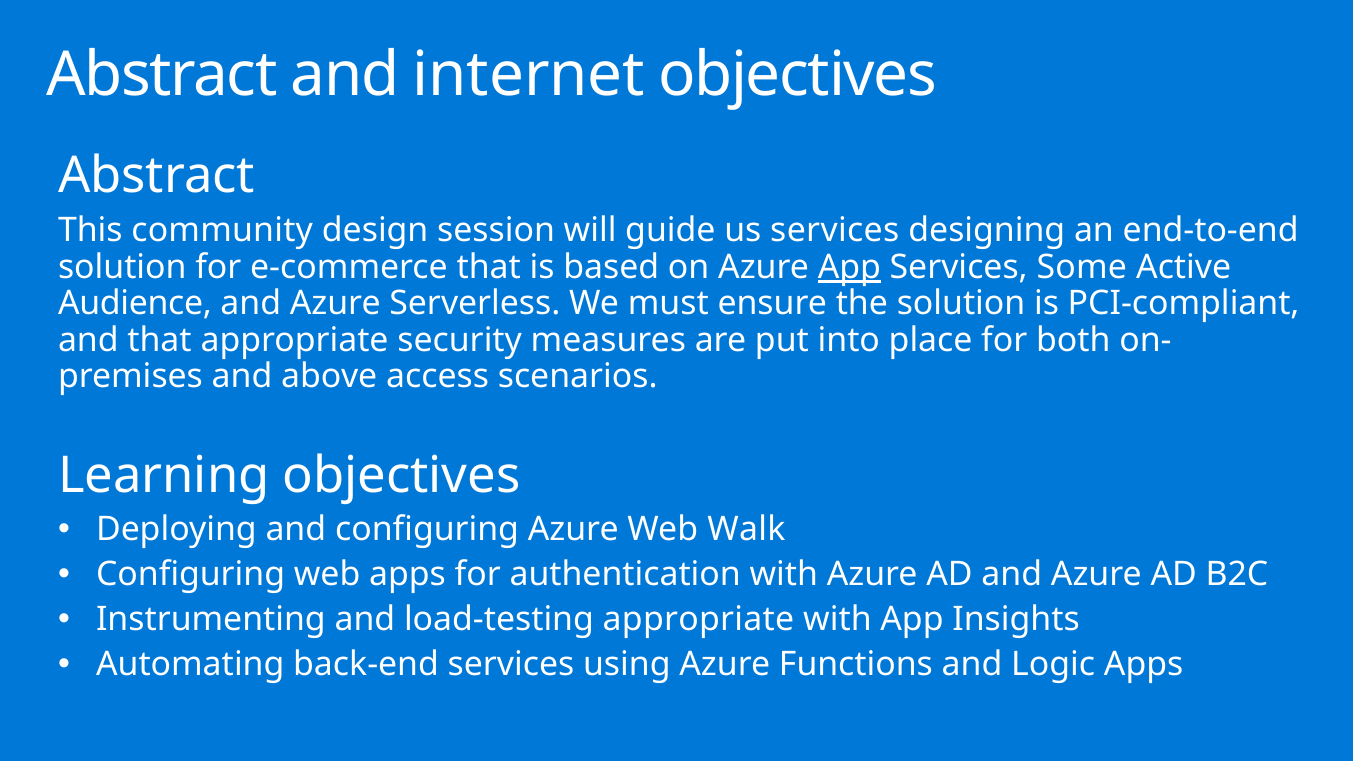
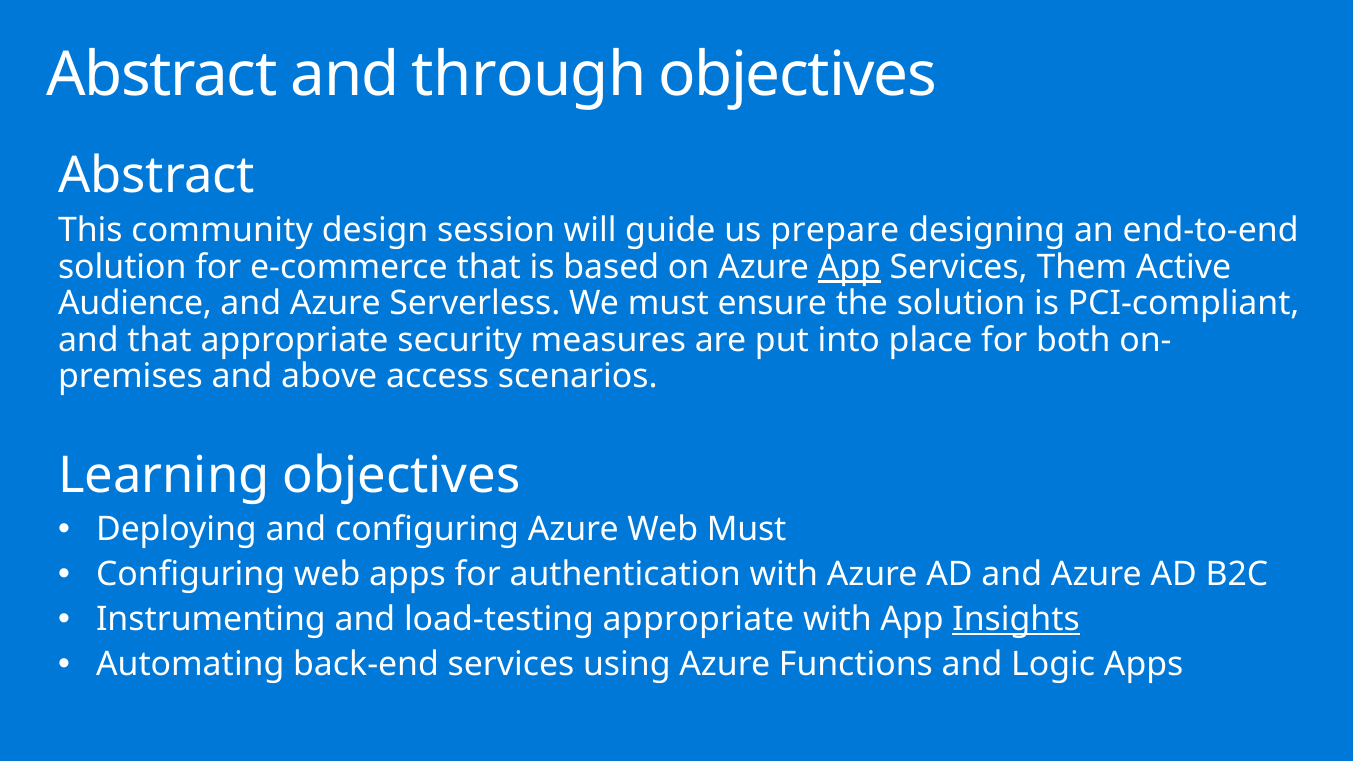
internet: internet -> through
us services: services -> prepare
Some: Some -> Them
Web Walk: Walk -> Must
Insights underline: none -> present
